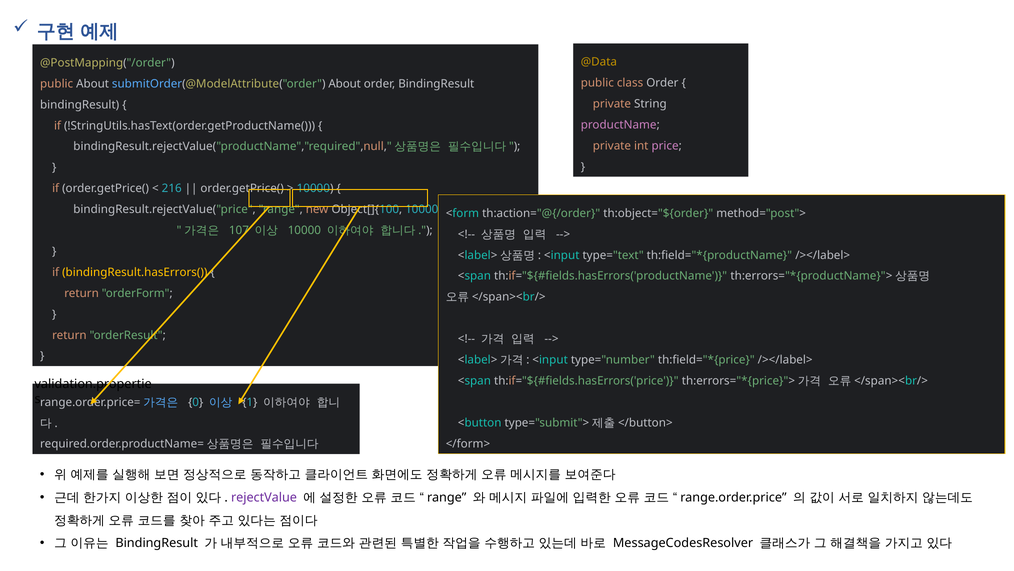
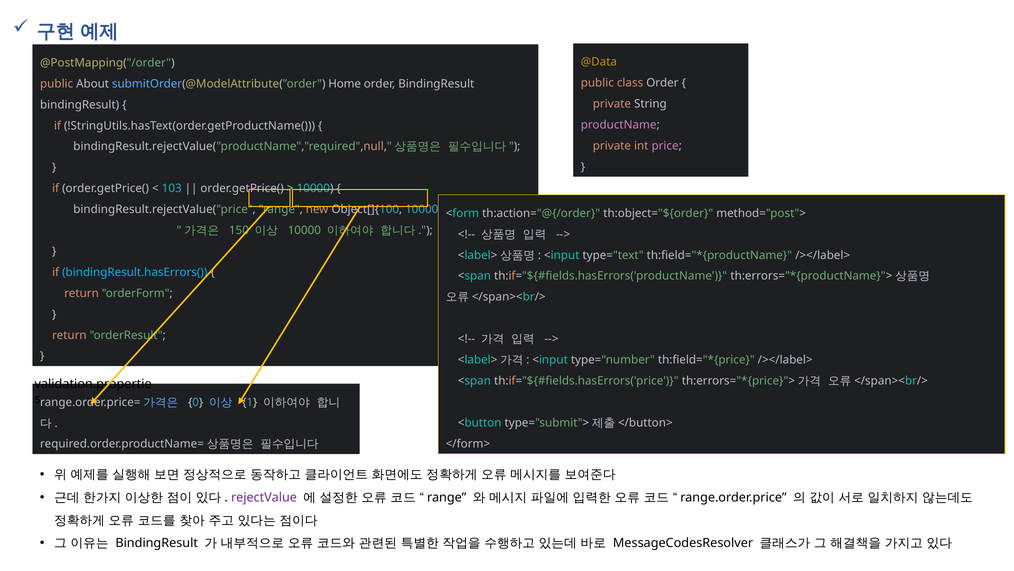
submitOrder(@ModelAttribute("order About: About -> Home
216: 216 -> 103
107: 107 -> 150
bindingResult.hasErrors( colour: yellow -> light blue
